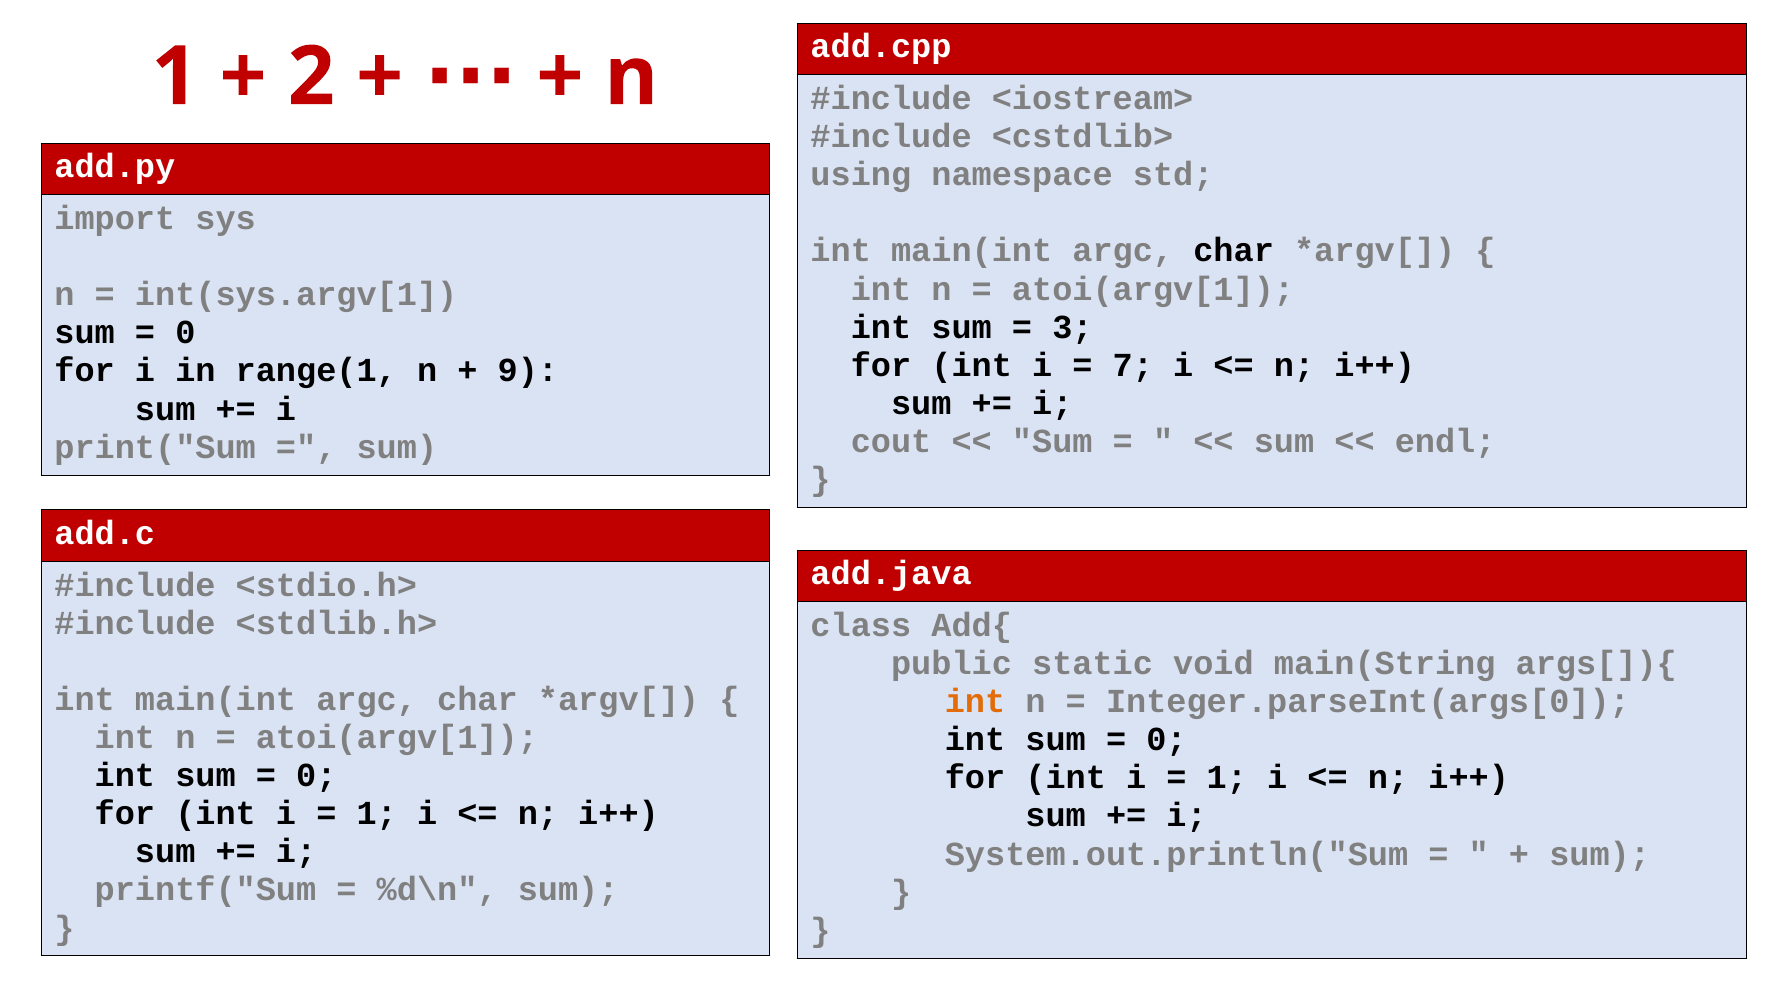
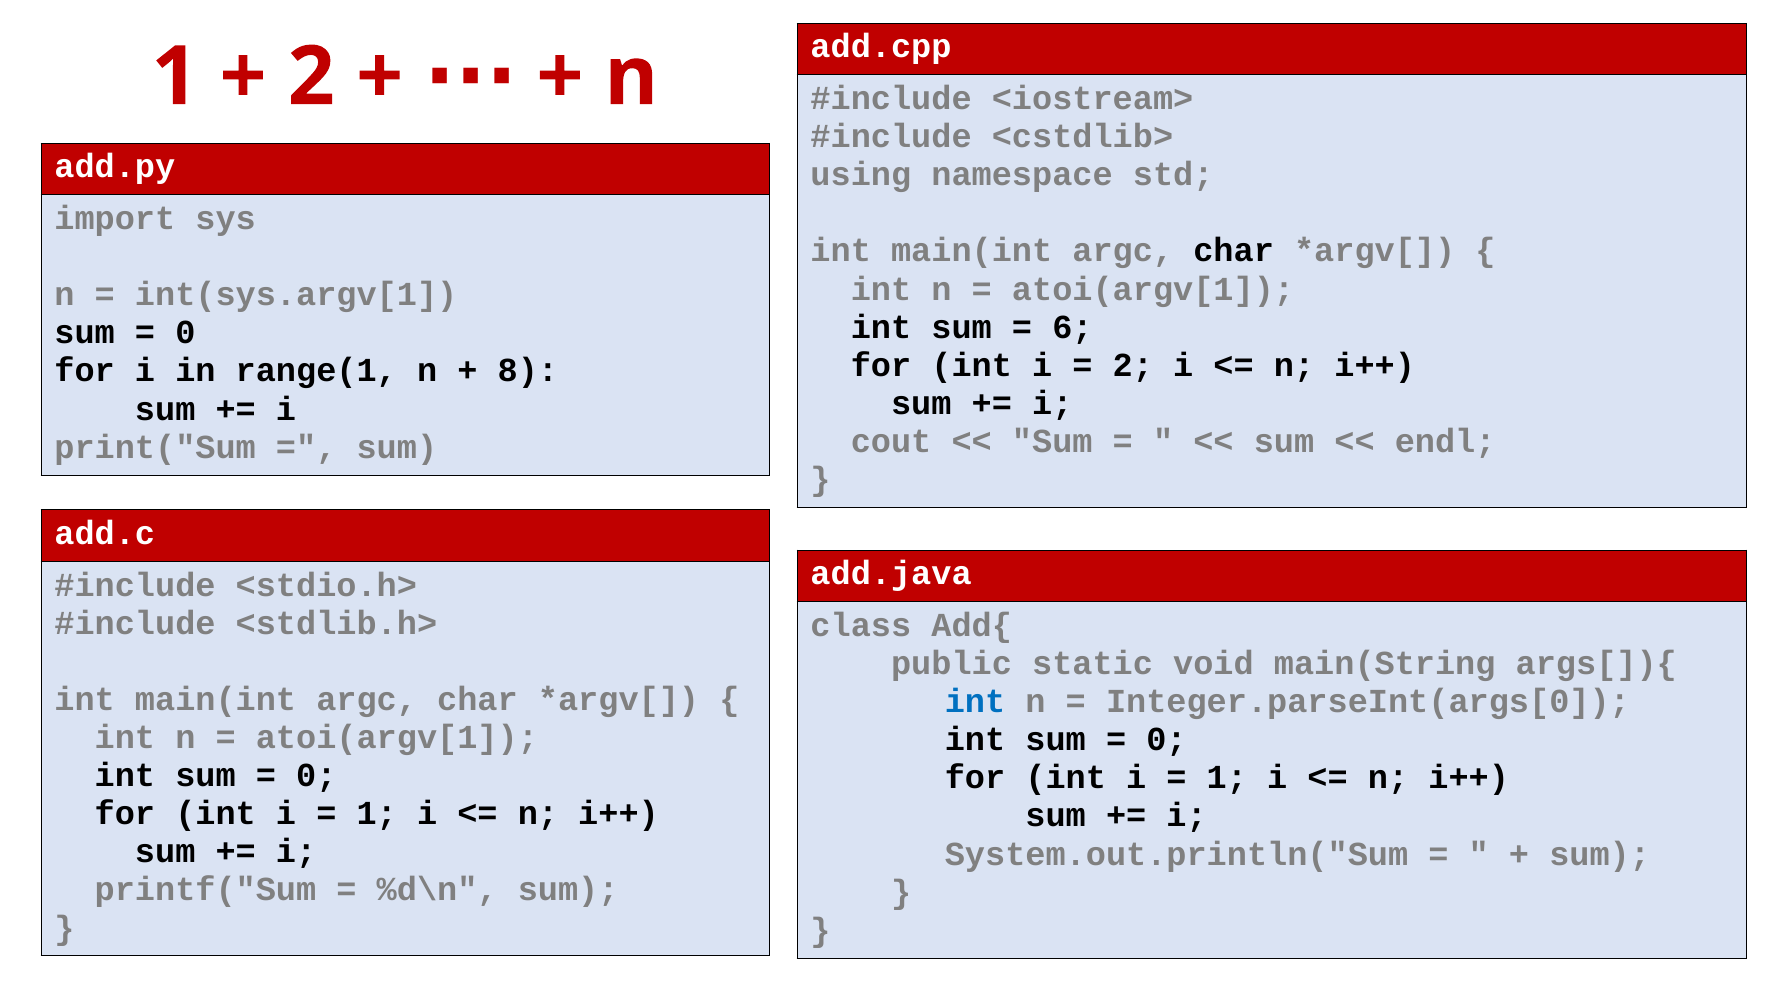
3: 3 -> 6
7 at (1133, 365): 7 -> 2
9: 9 -> 8
int at (975, 701) colour: orange -> blue
